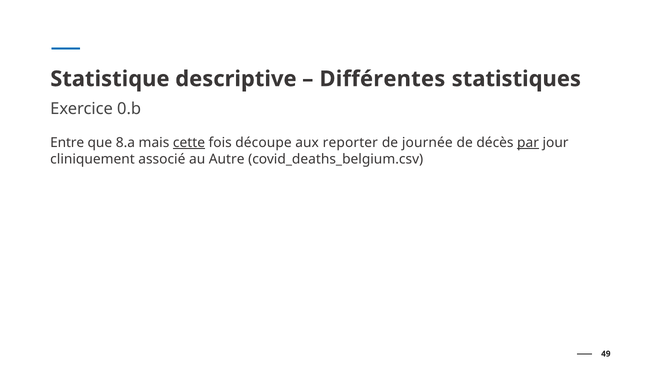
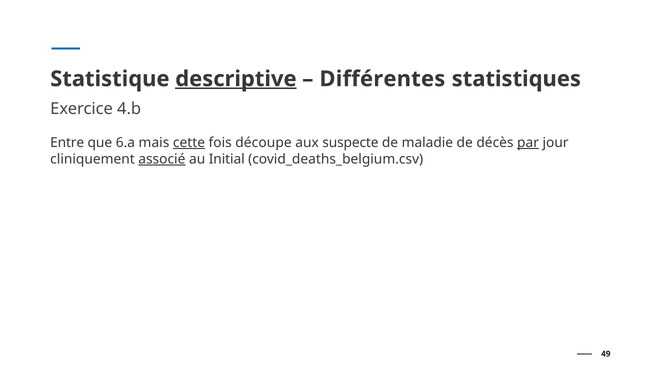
descriptive underline: none -> present
0.b: 0.b -> 4.b
8.a: 8.a -> 6.a
reporter: reporter -> suspecte
journée: journée -> maladie
associé underline: none -> present
Autre: Autre -> Initial
